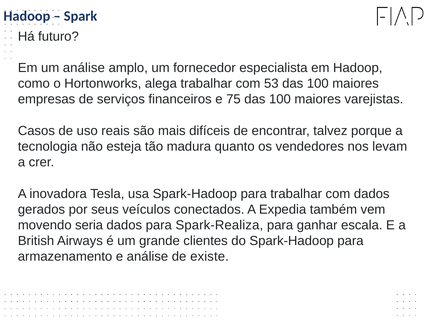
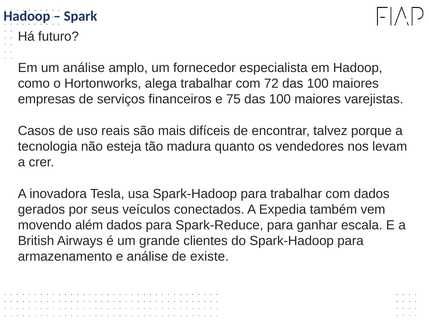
53: 53 -> 72
seria: seria -> além
Spark-Realiza: Spark-Realiza -> Spark-Reduce
